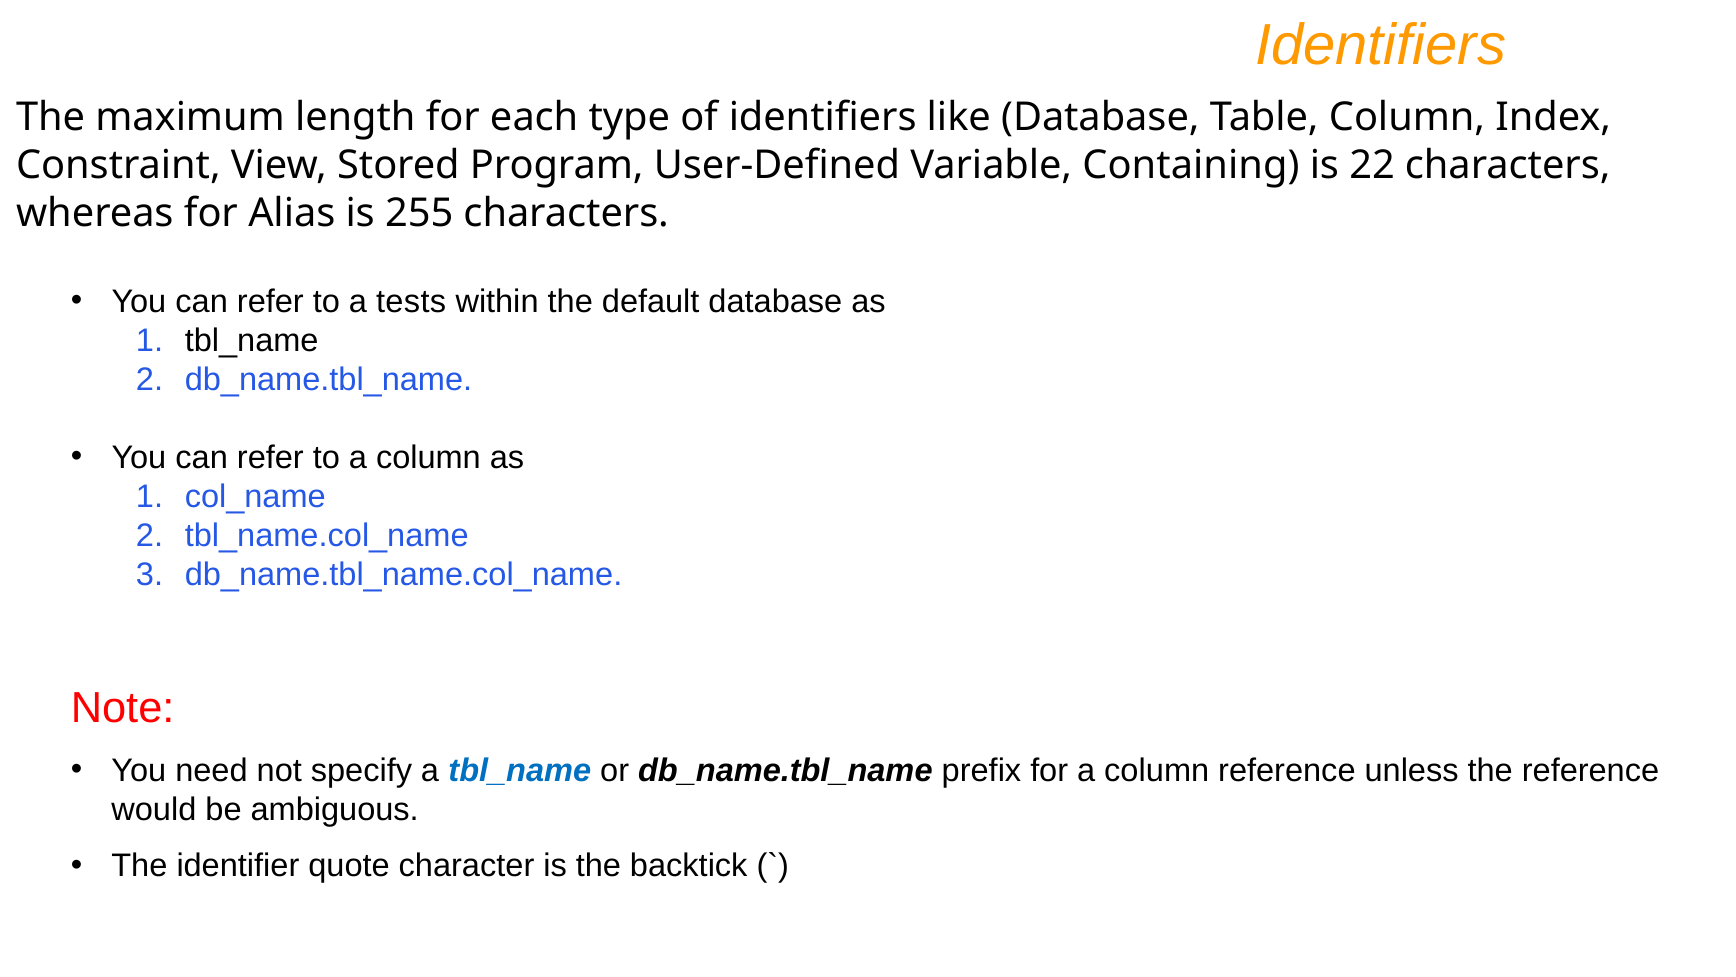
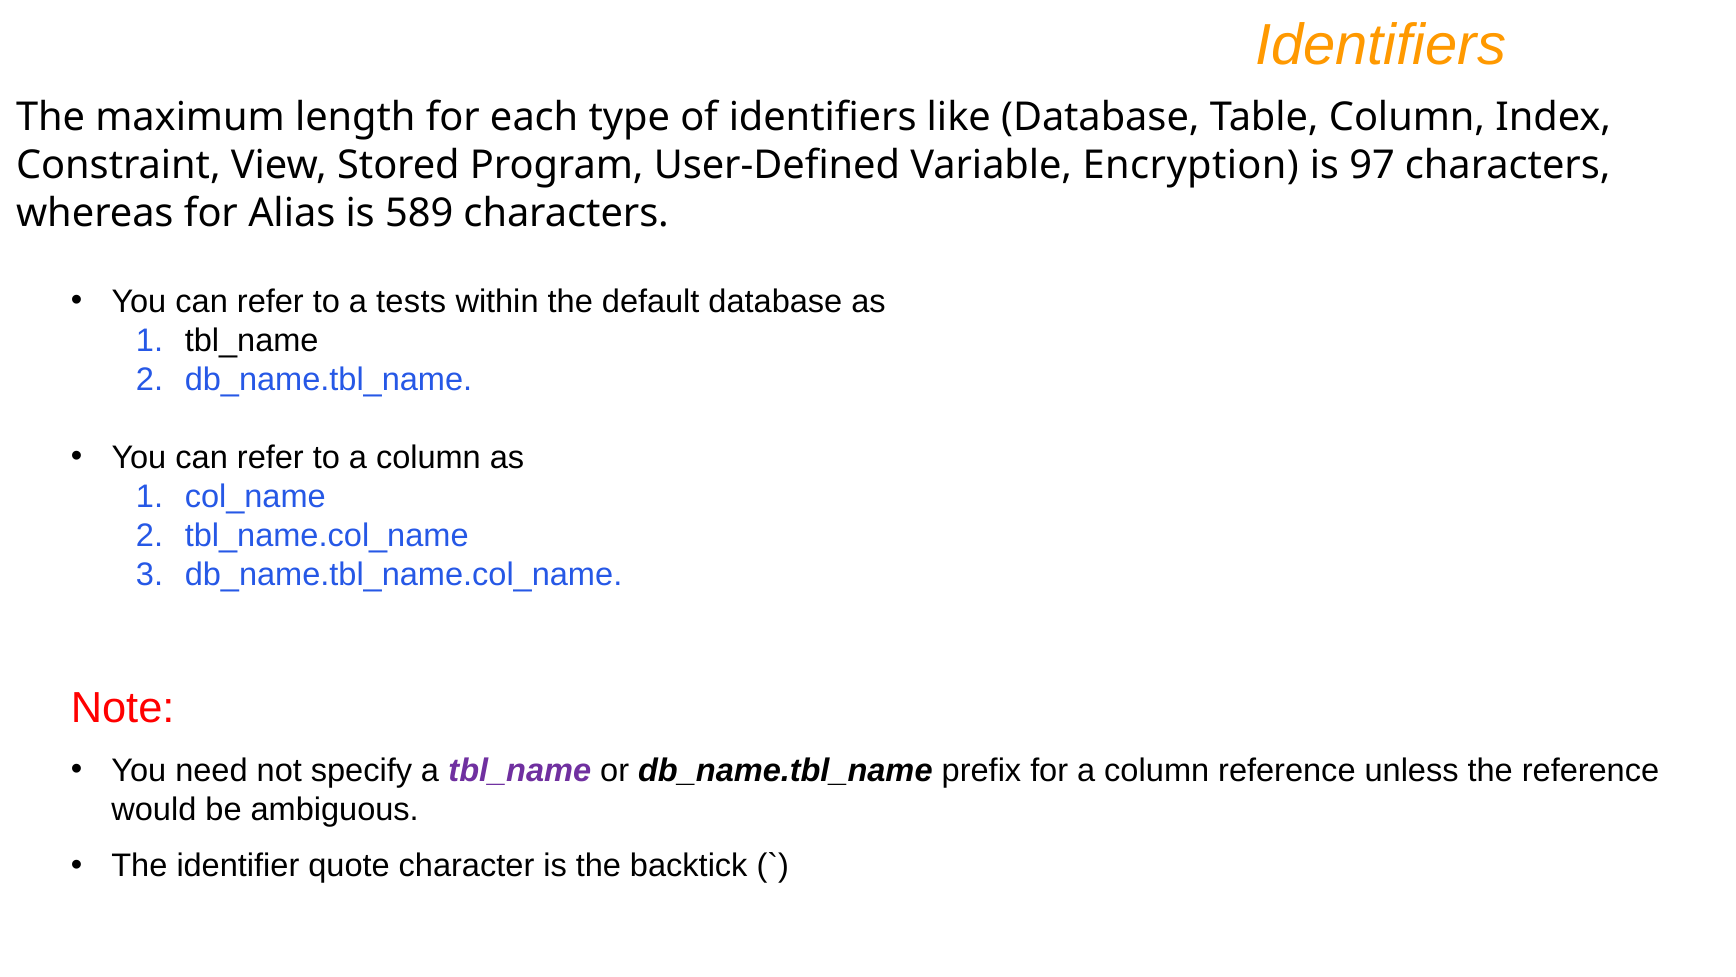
Containing: Containing -> Encryption
22: 22 -> 97
255: 255 -> 589
tbl_name at (520, 770) colour: blue -> purple
